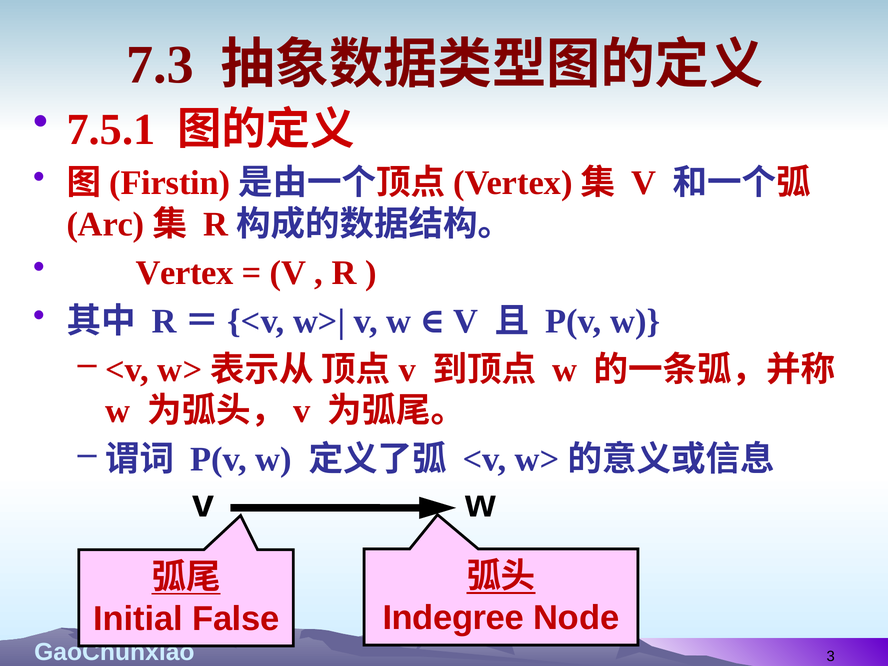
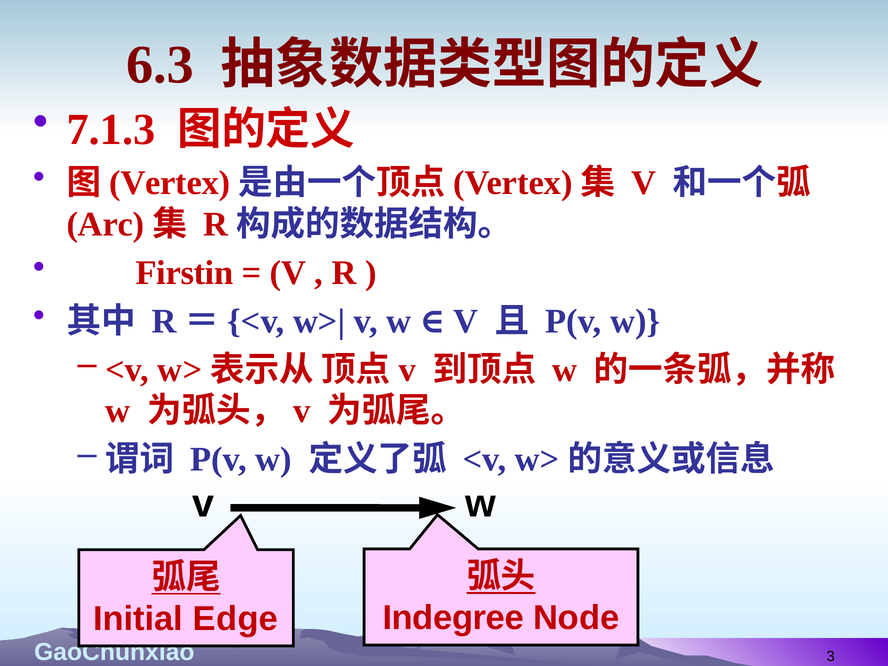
7.3: 7.3 -> 6.3
7.5.1: 7.5.1 -> 7.1.3
Firstin at (170, 183): Firstin -> Vertex
Vertex at (185, 273): Vertex -> Firstin
False: False -> Edge
